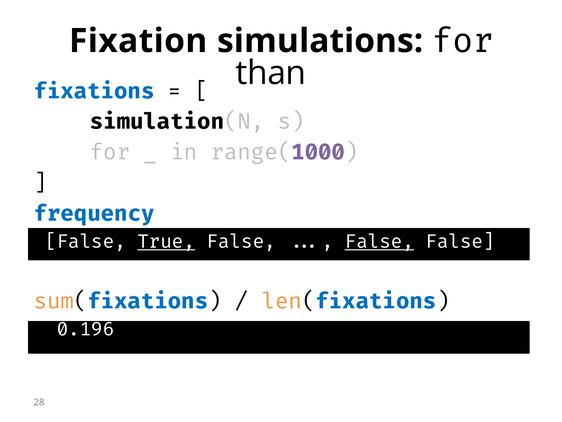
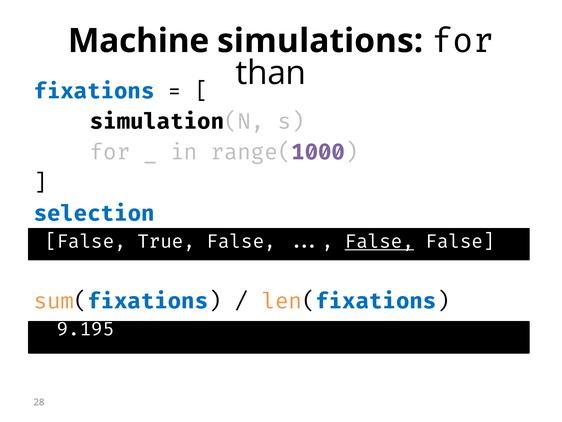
Fixation: Fixation -> Machine
frequency: frequency -> selection
True underline: present -> none
0.196: 0.196 -> 9.195
